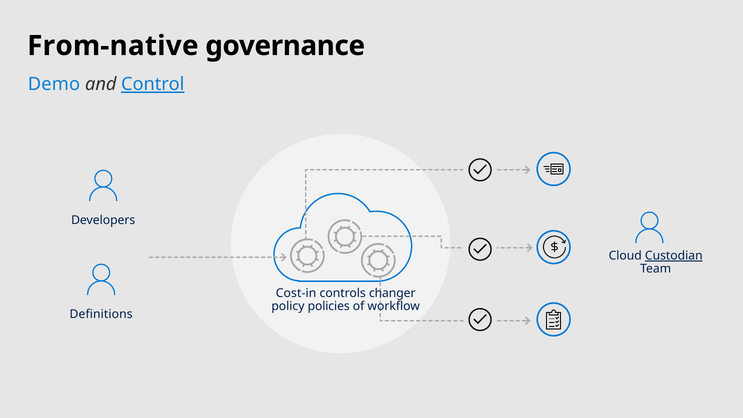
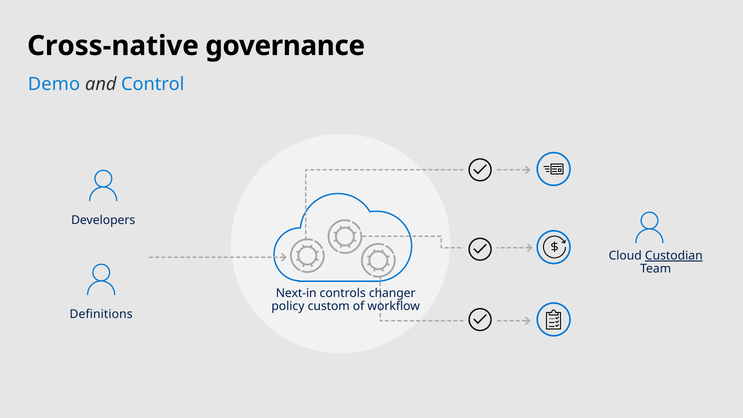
From-native: From-native -> Cross-native
Control underline: present -> none
Cost-in: Cost-in -> Next-in
policies: policies -> custom
